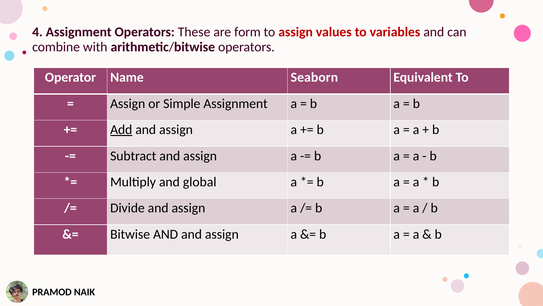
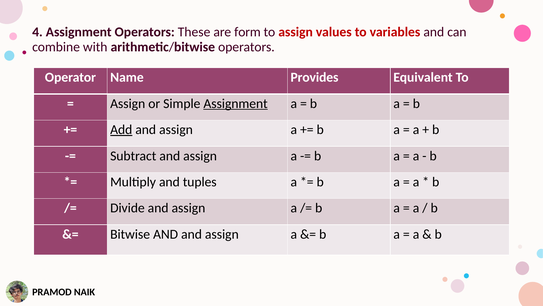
Seaborn: Seaborn -> Provides
Assignment at (236, 103) underline: none -> present
global: global -> tuples
